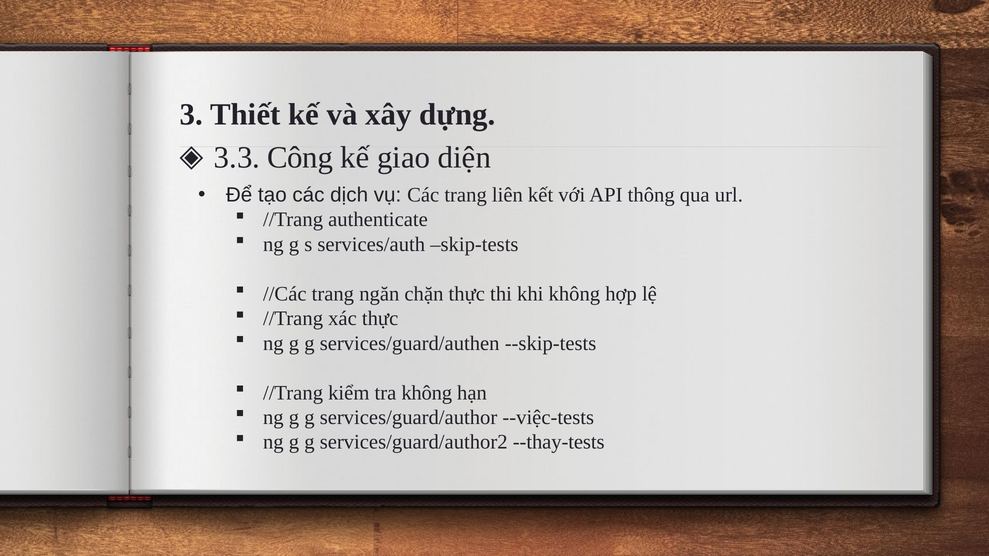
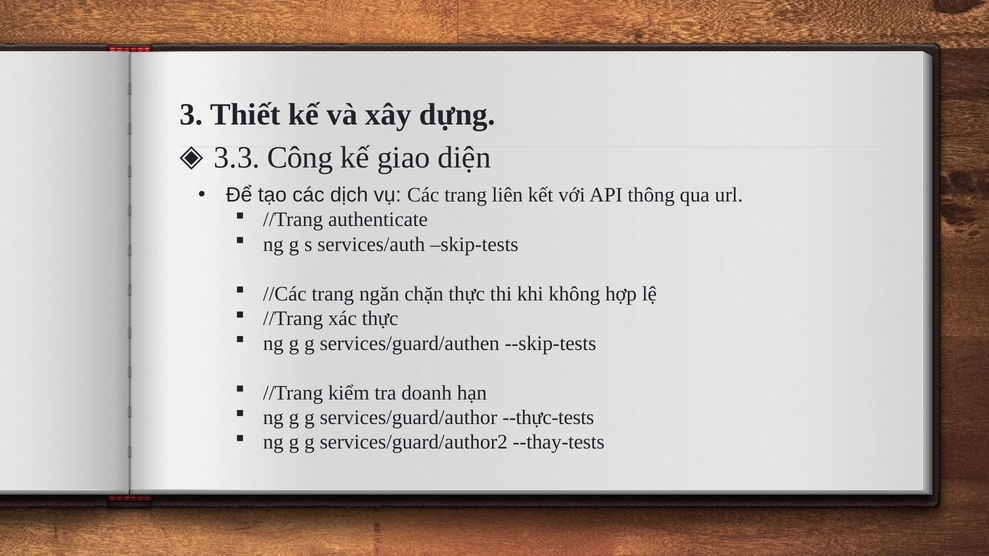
tra không: không -> doanh
--việc-tests: --việc-tests -> --thực-tests
